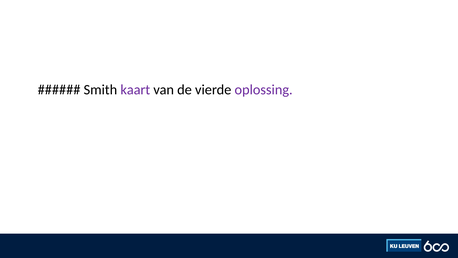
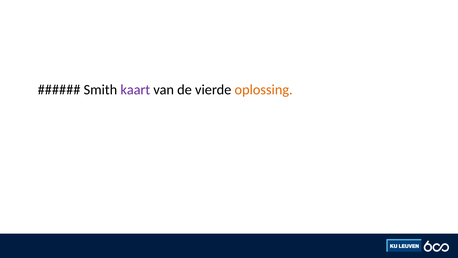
oplossing colour: purple -> orange
